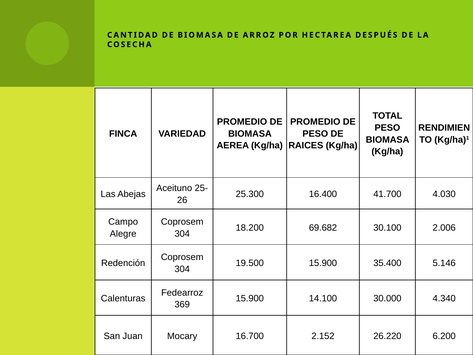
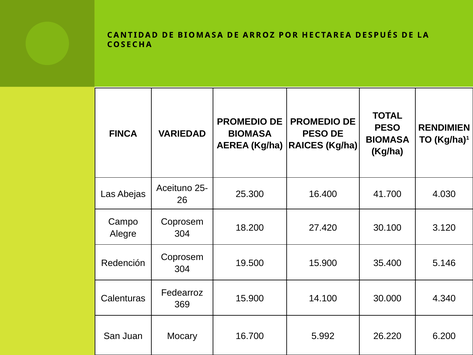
69.682: 69.682 -> 27.420
2.006: 2.006 -> 3.120
2.152: 2.152 -> 5.992
